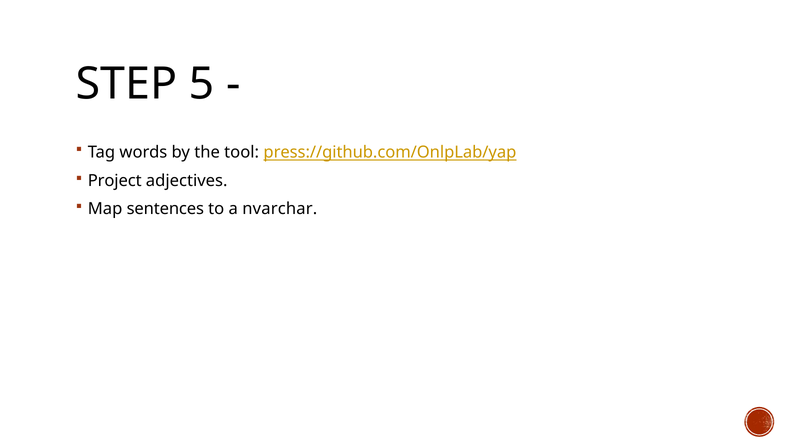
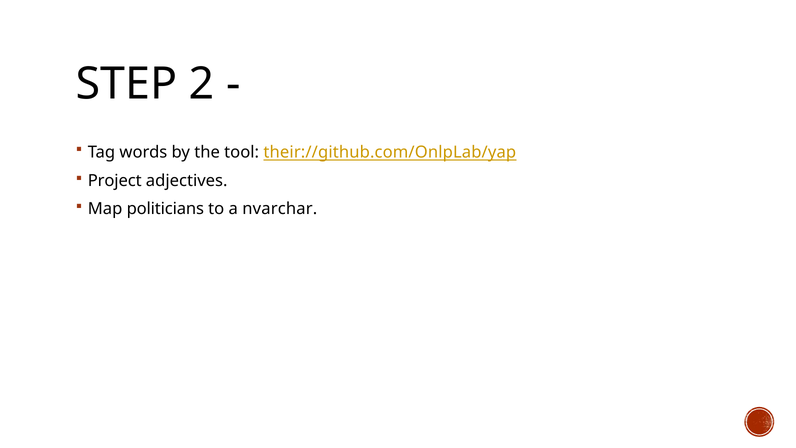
5: 5 -> 2
press://github.com/OnlpLab/yap: press://github.com/OnlpLab/yap -> their://github.com/OnlpLab/yap
sentences: sentences -> politicians
